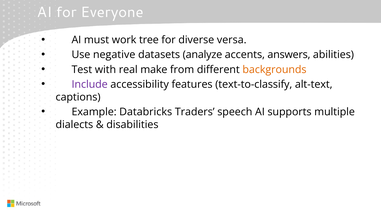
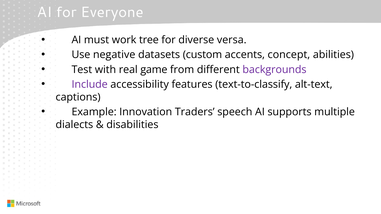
analyze: analyze -> custom
answers: answers -> concept
make: make -> game
backgrounds colour: orange -> purple
Databricks: Databricks -> Innovation
